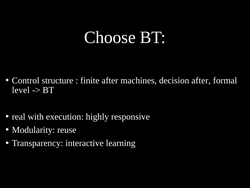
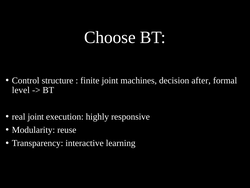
finite after: after -> joint
real with: with -> joint
